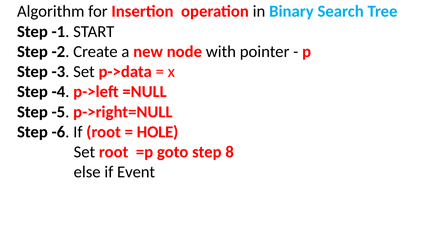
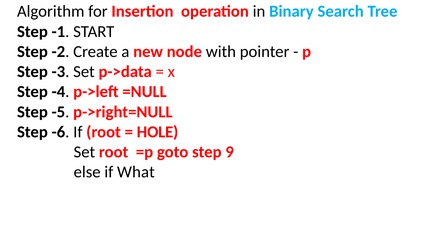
8: 8 -> 9
Event: Event -> What
